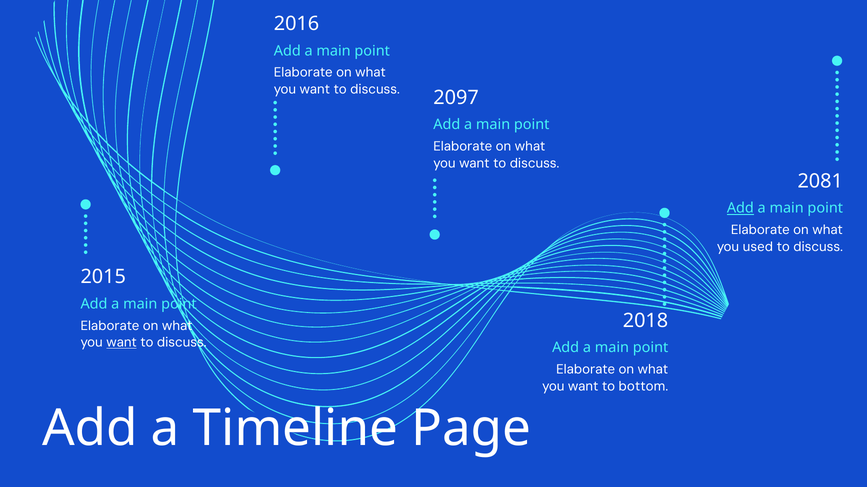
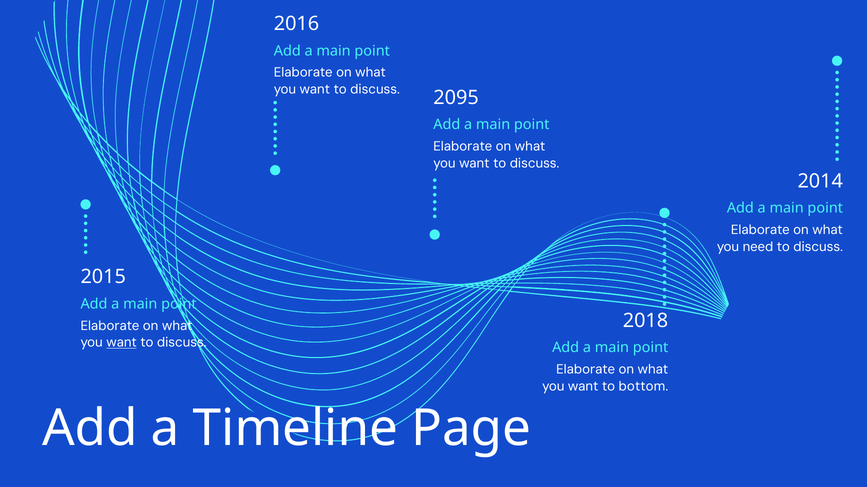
2097: 2097 -> 2095
2081: 2081 -> 2014
Add at (740, 208) underline: present -> none
used: used -> need
